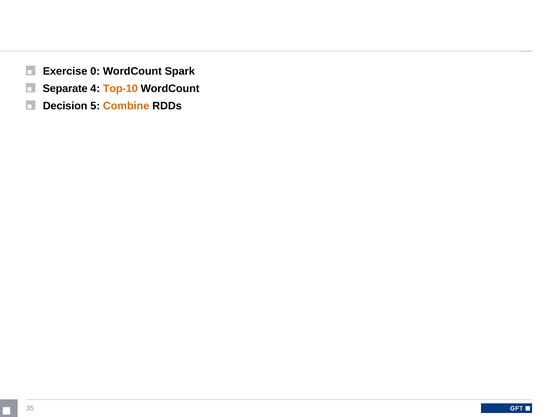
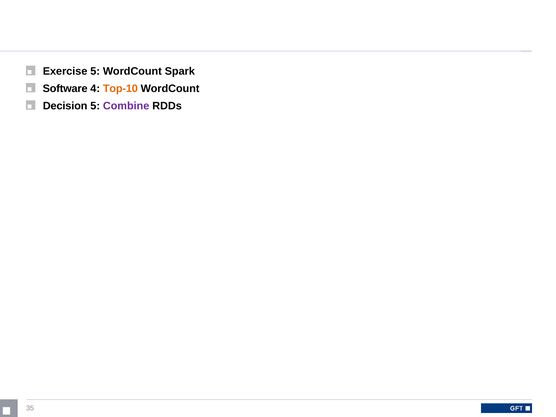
Exercise 0: 0 -> 5
Separate: Separate -> Software
Combine colour: orange -> purple
